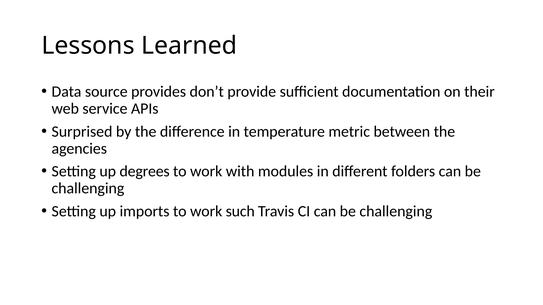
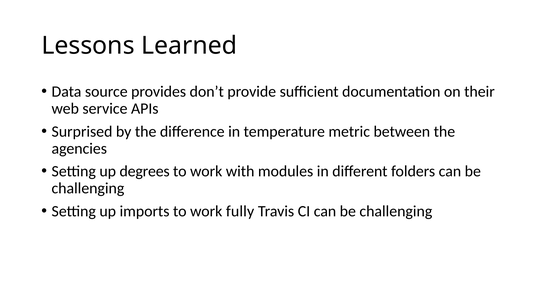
such: such -> fully
